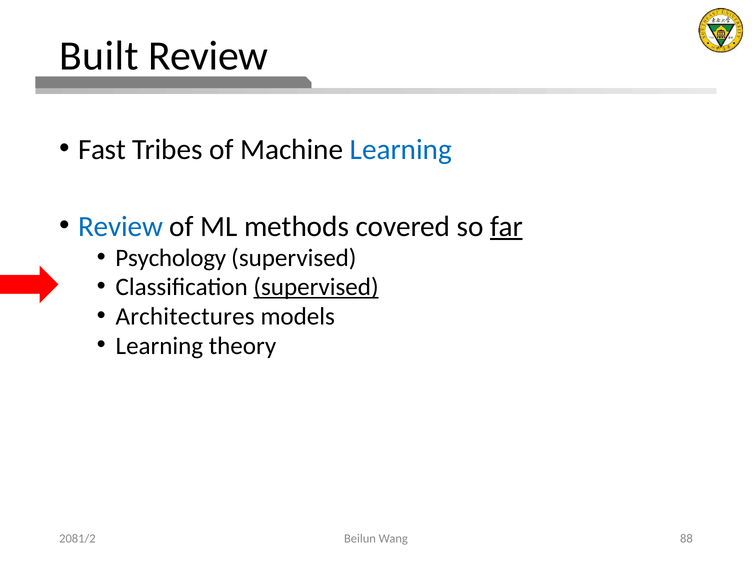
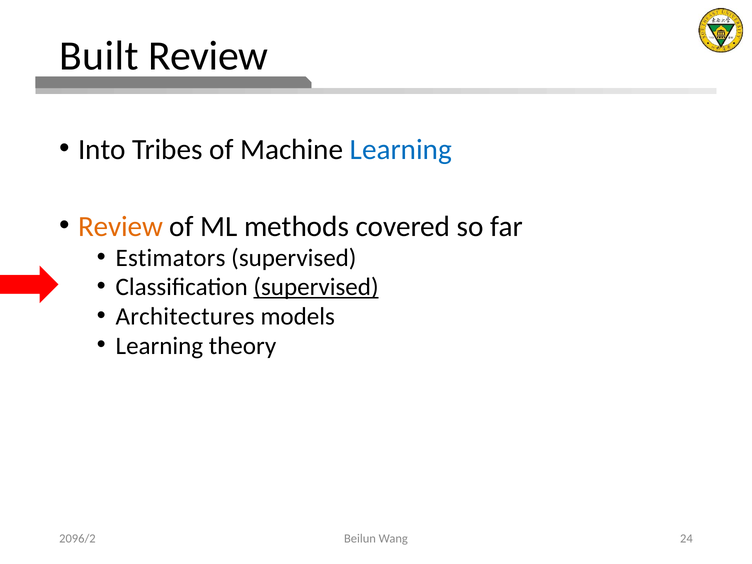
Fast: Fast -> Into
Review at (120, 226) colour: blue -> orange
far underline: present -> none
Psychology: Psychology -> Estimators
2081/2: 2081/2 -> 2096/2
88: 88 -> 24
